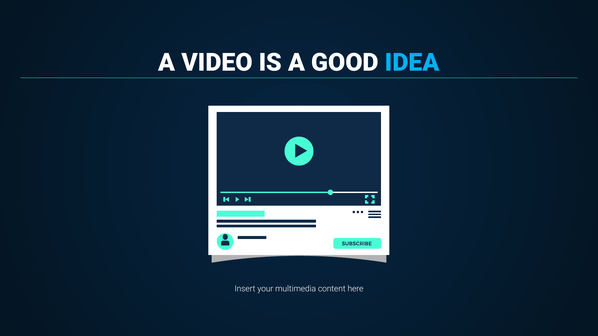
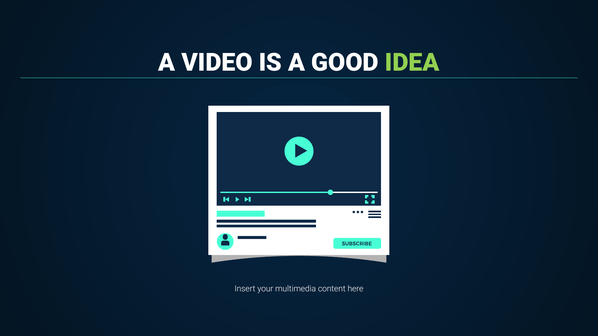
IDEA colour: light blue -> light green
